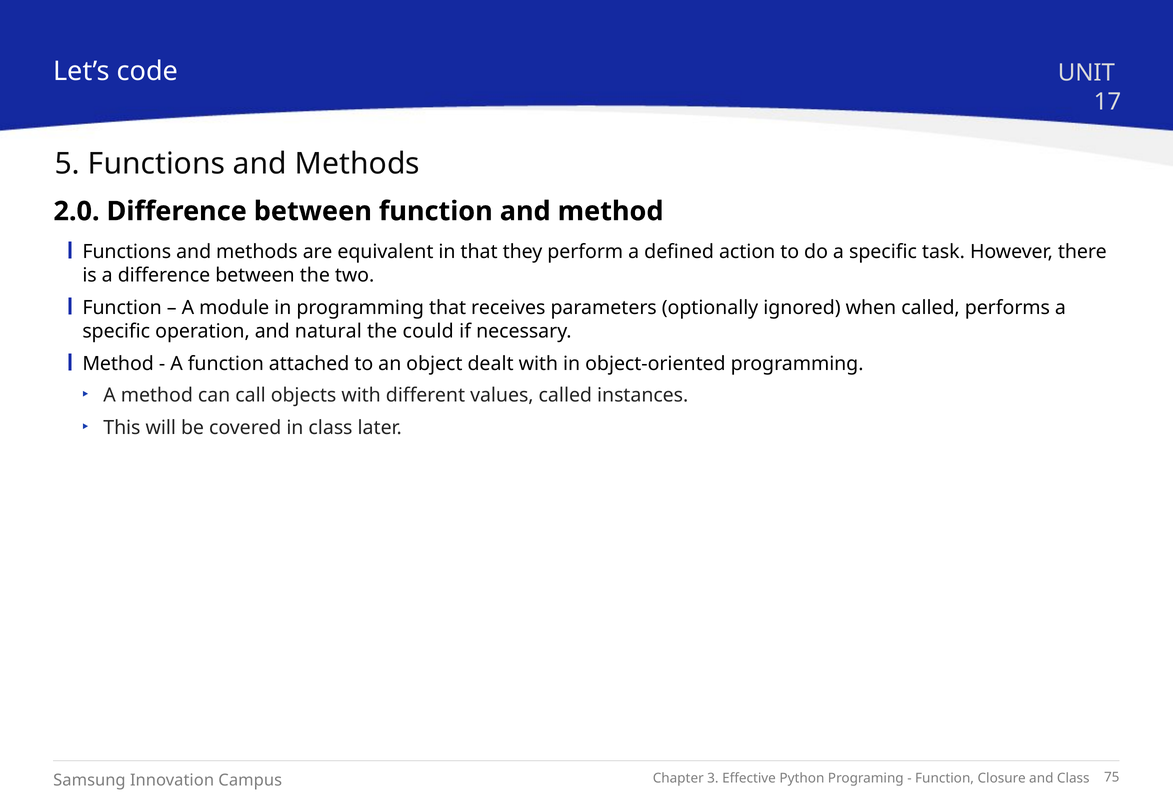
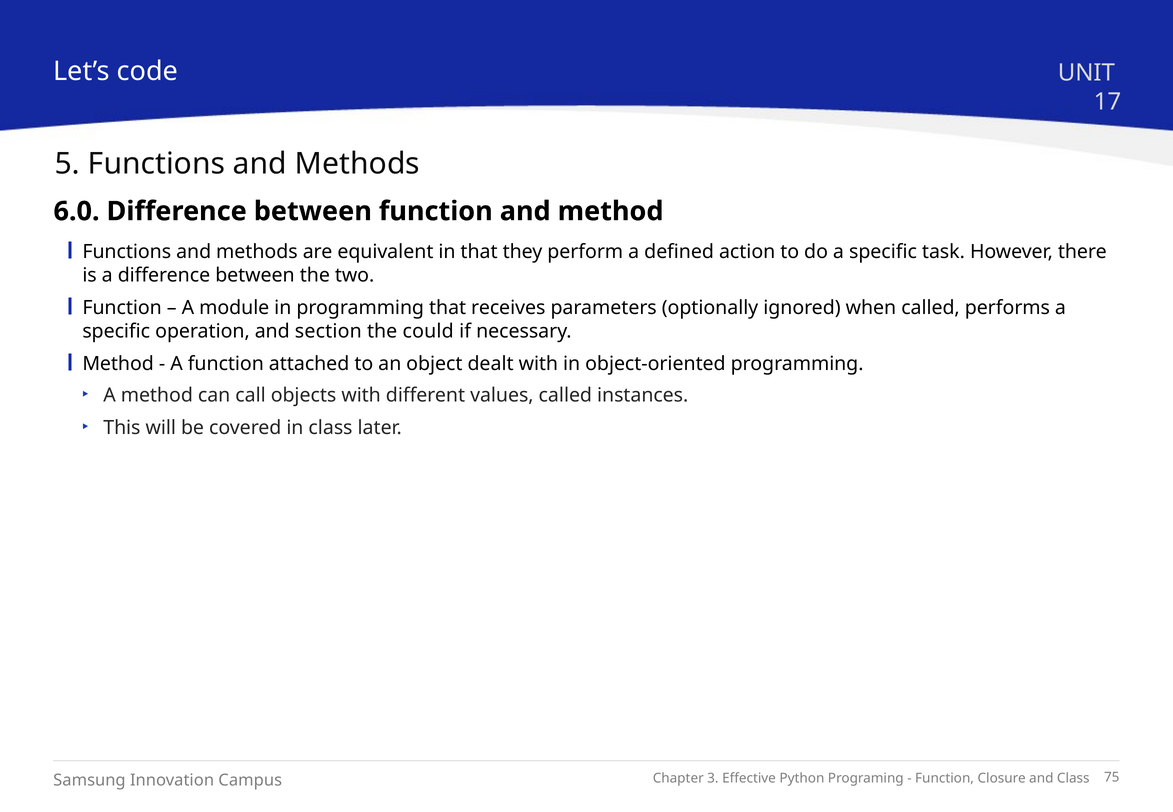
2.0: 2.0 -> 6.0
natural: natural -> section
